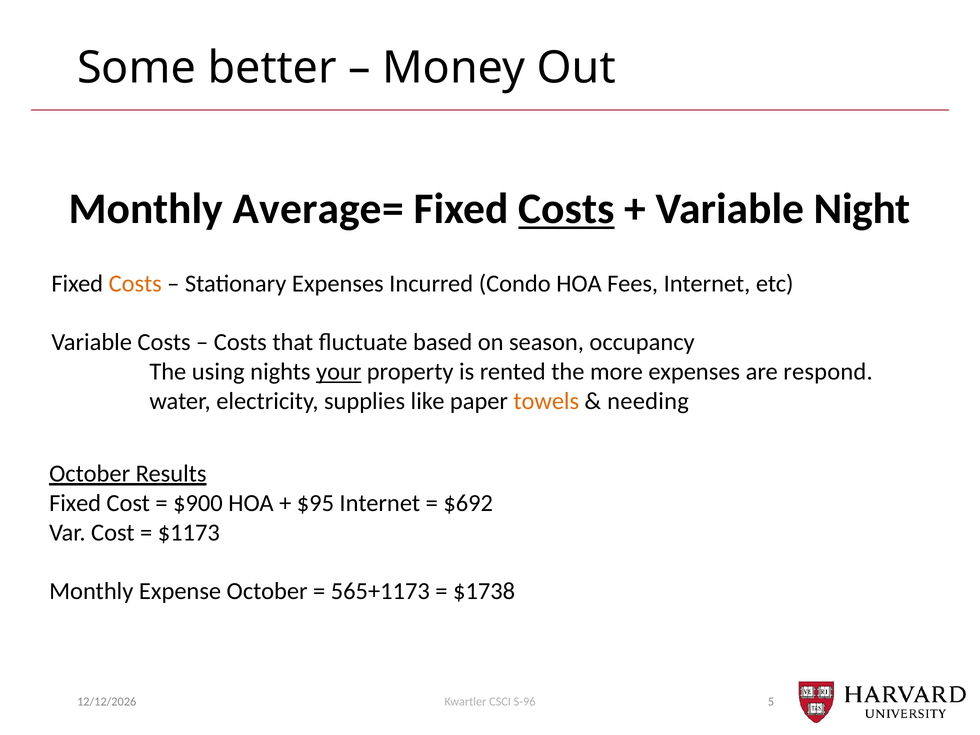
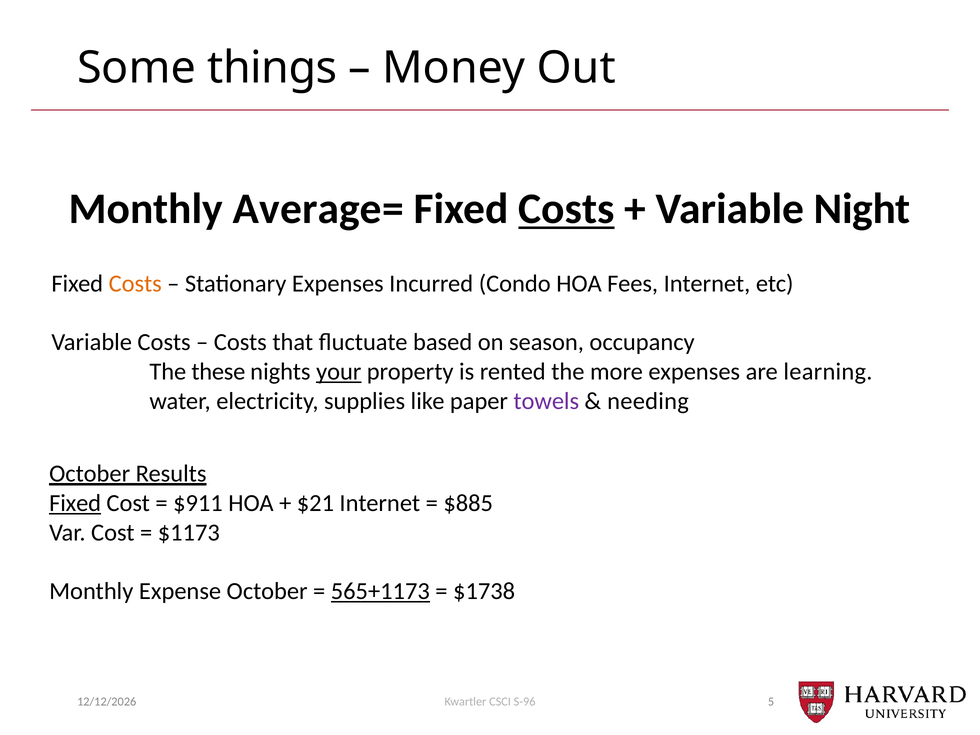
better: better -> things
using: using -> these
respond: respond -> learning
towels colour: orange -> purple
Fixed at (75, 503) underline: none -> present
$900: $900 -> $911
$95: $95 -> $21
$692: $692 -> $885
565+1173 underline: none -> present
